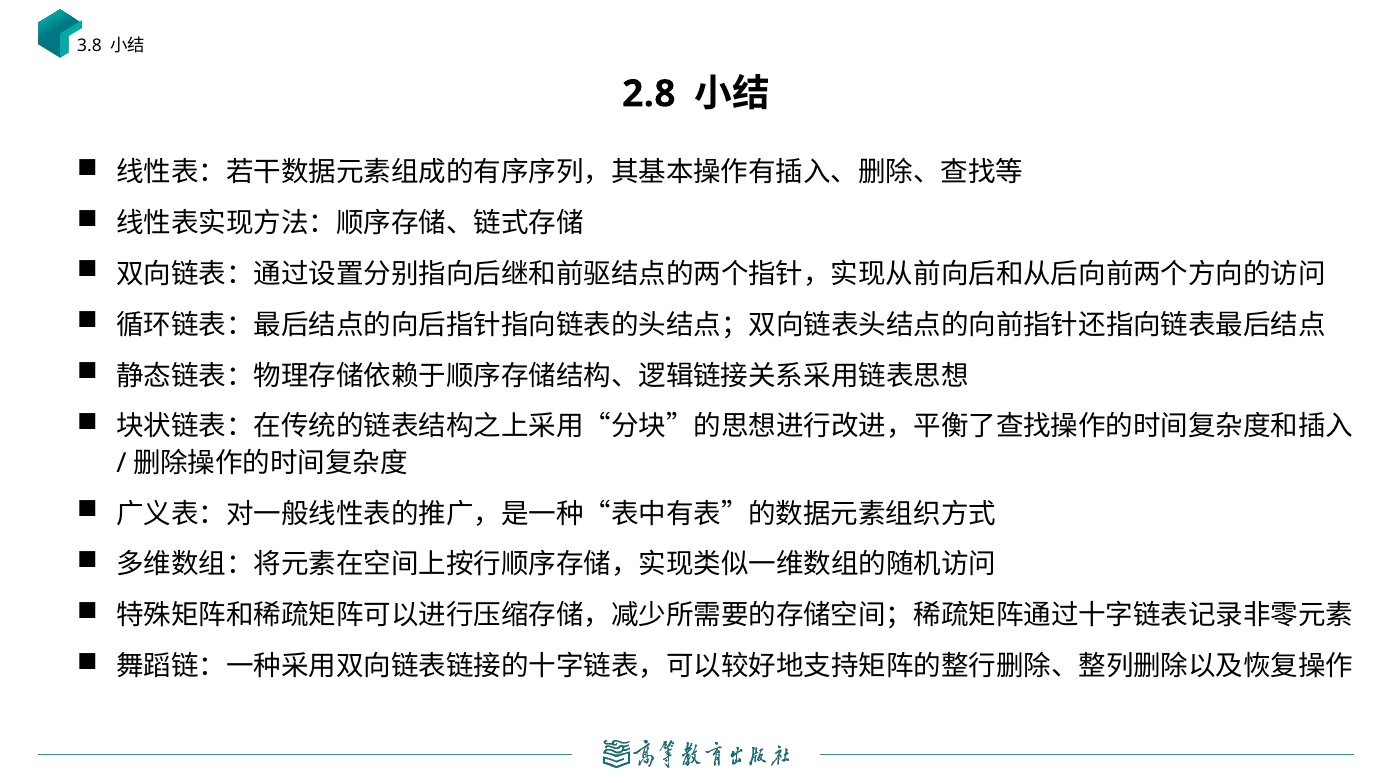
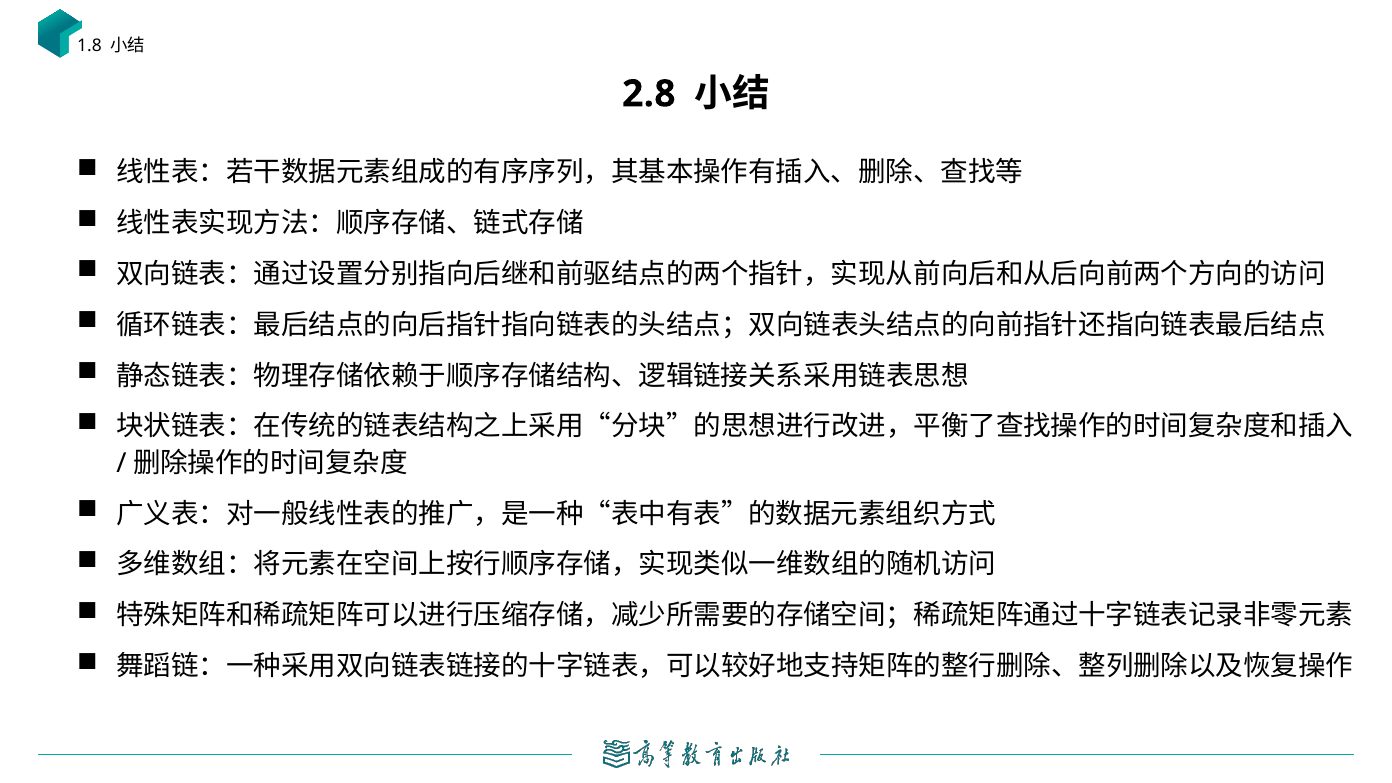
3.8: 3.8 -> 1.8
